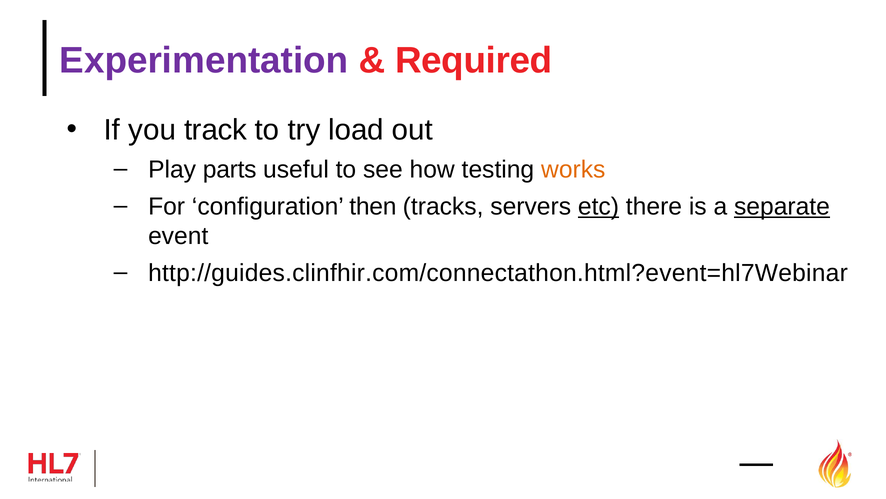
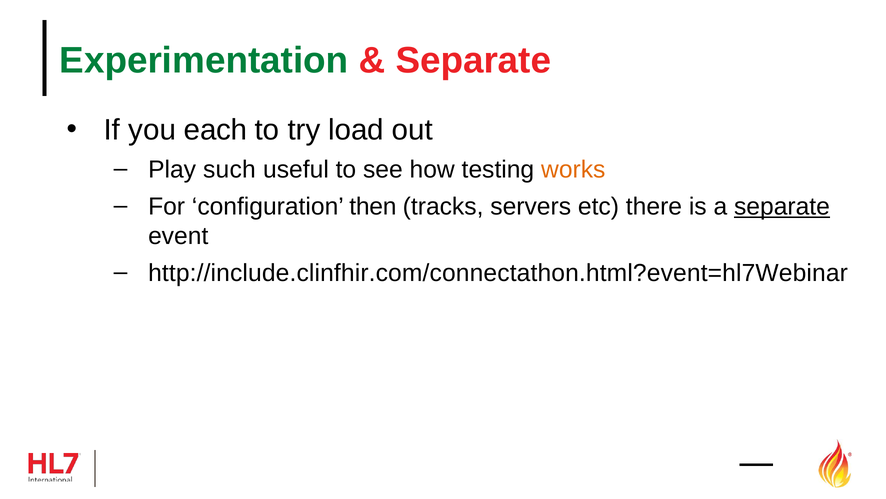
Experimentation colour: purple -> green
Required at (474, 60): Required -> Separate
track: track -> each
parts: parts -> such
etc underline: present -> none
http://guides.clinfhir.com/connectathon.html?event=hl7Webinar: http://guides.clinfhir.com/connectathon.html?event=hl7Webinar -> http://include.clinfhir.com/connectathon.html?event=hl7Webinar
